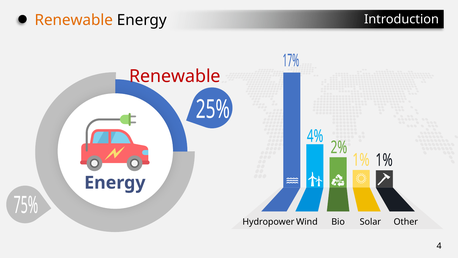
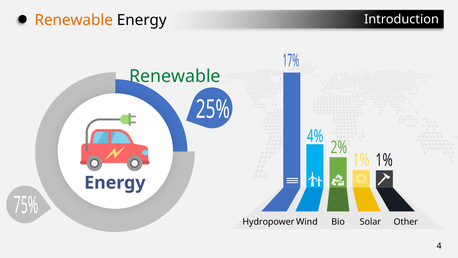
Renewable at (175, 76) colour: red -> green
